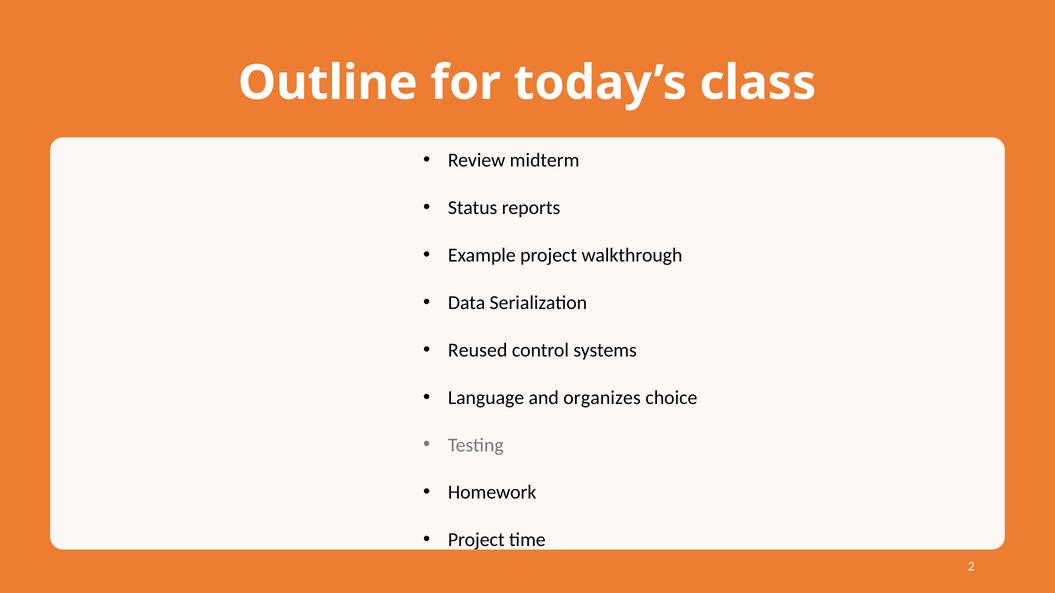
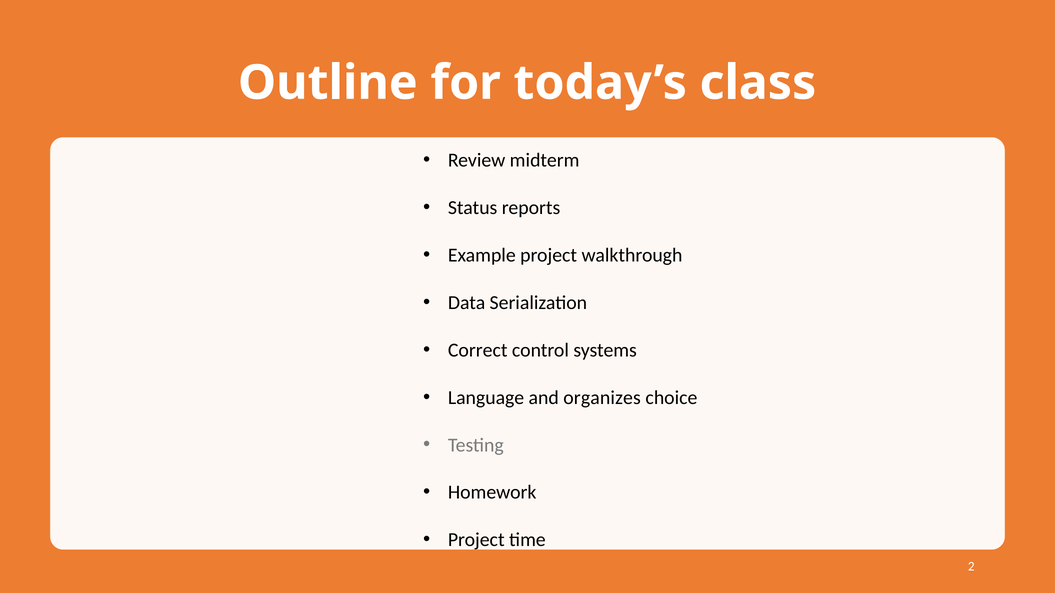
Reused: Reused -> Correct
